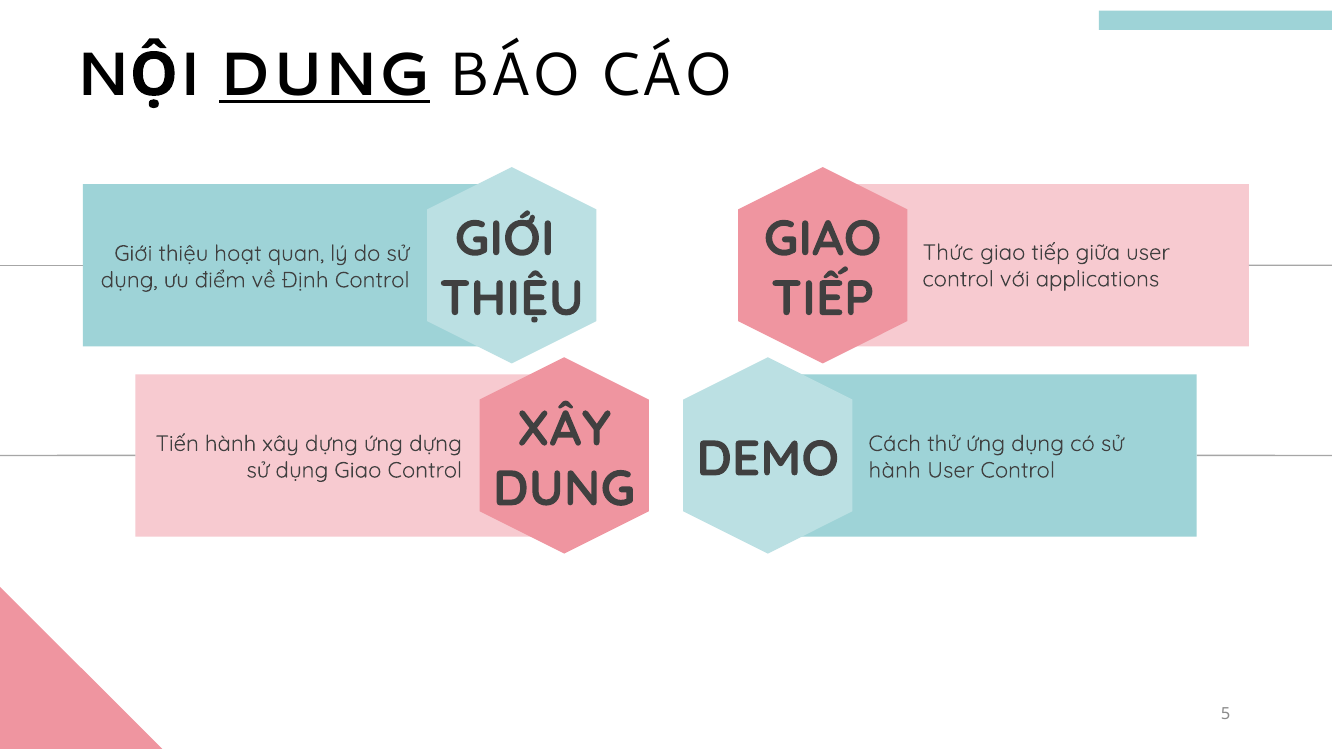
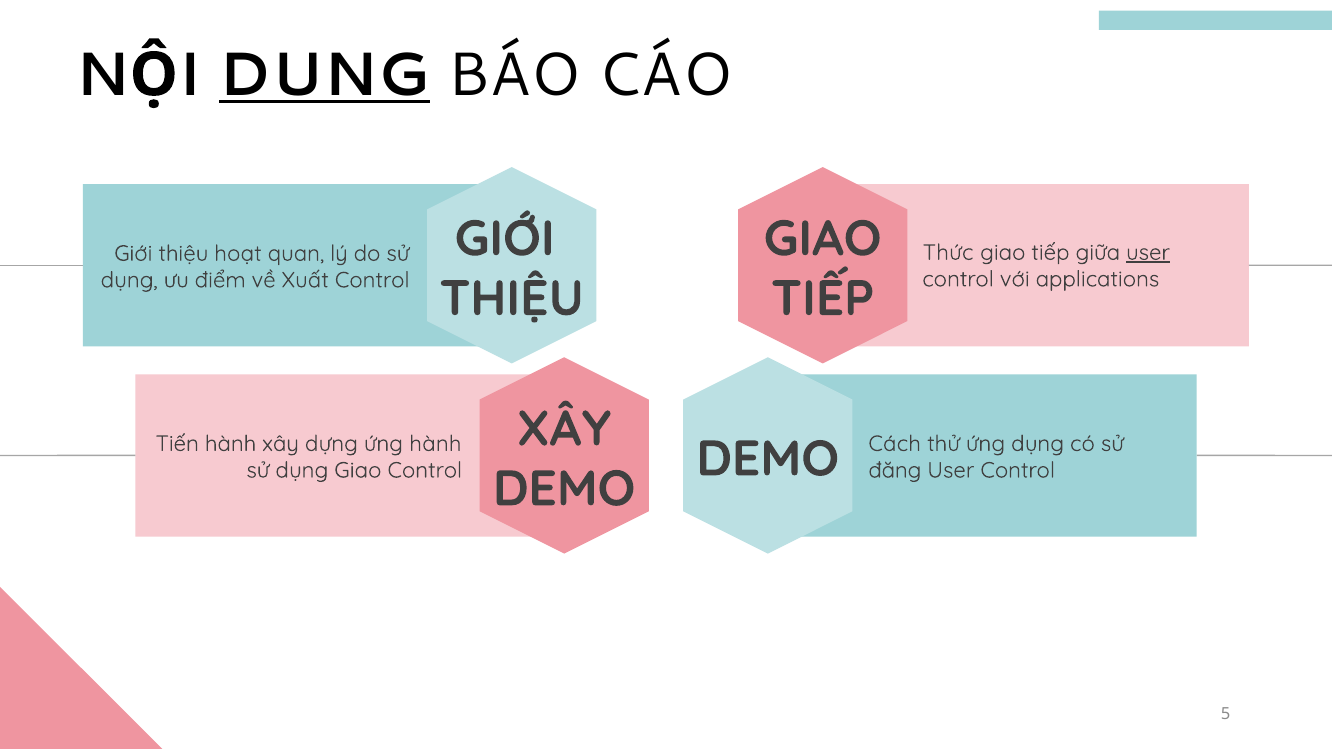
user at (1148, 253) underline: none -> present
Định: Định -> Xuất
ứng dựng: dựng -> hành
hành at (895, 470): hành -> đăng
DUNG at (564, 489): DUNG -> DEMO
